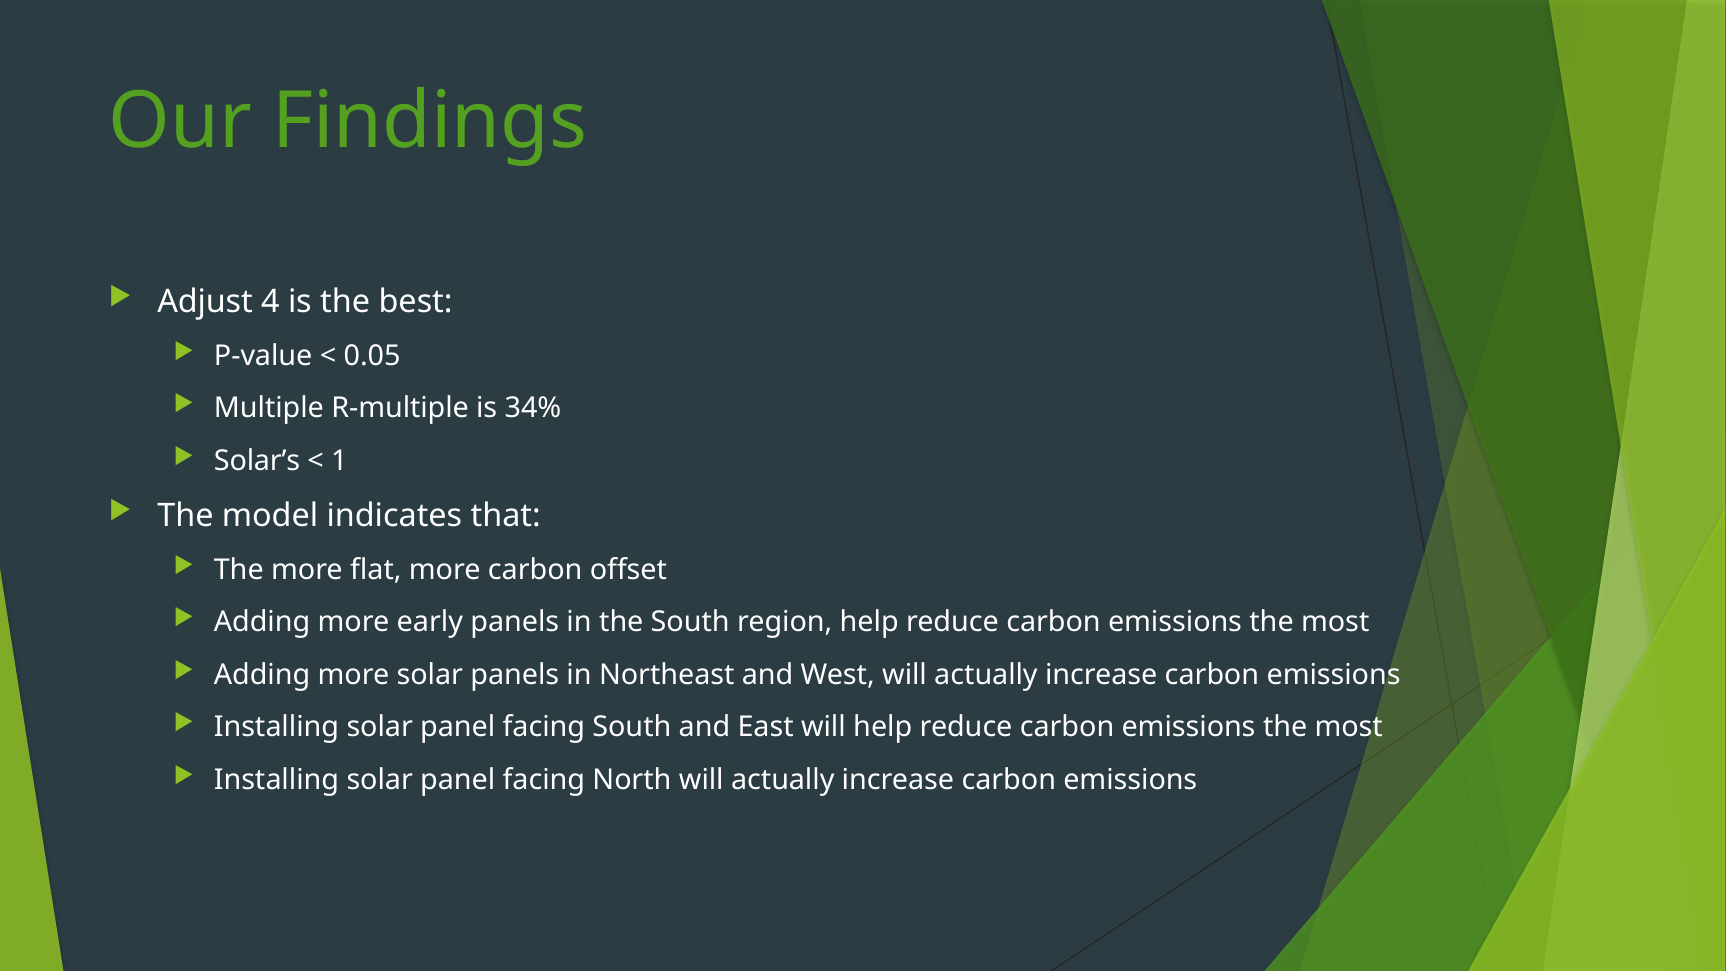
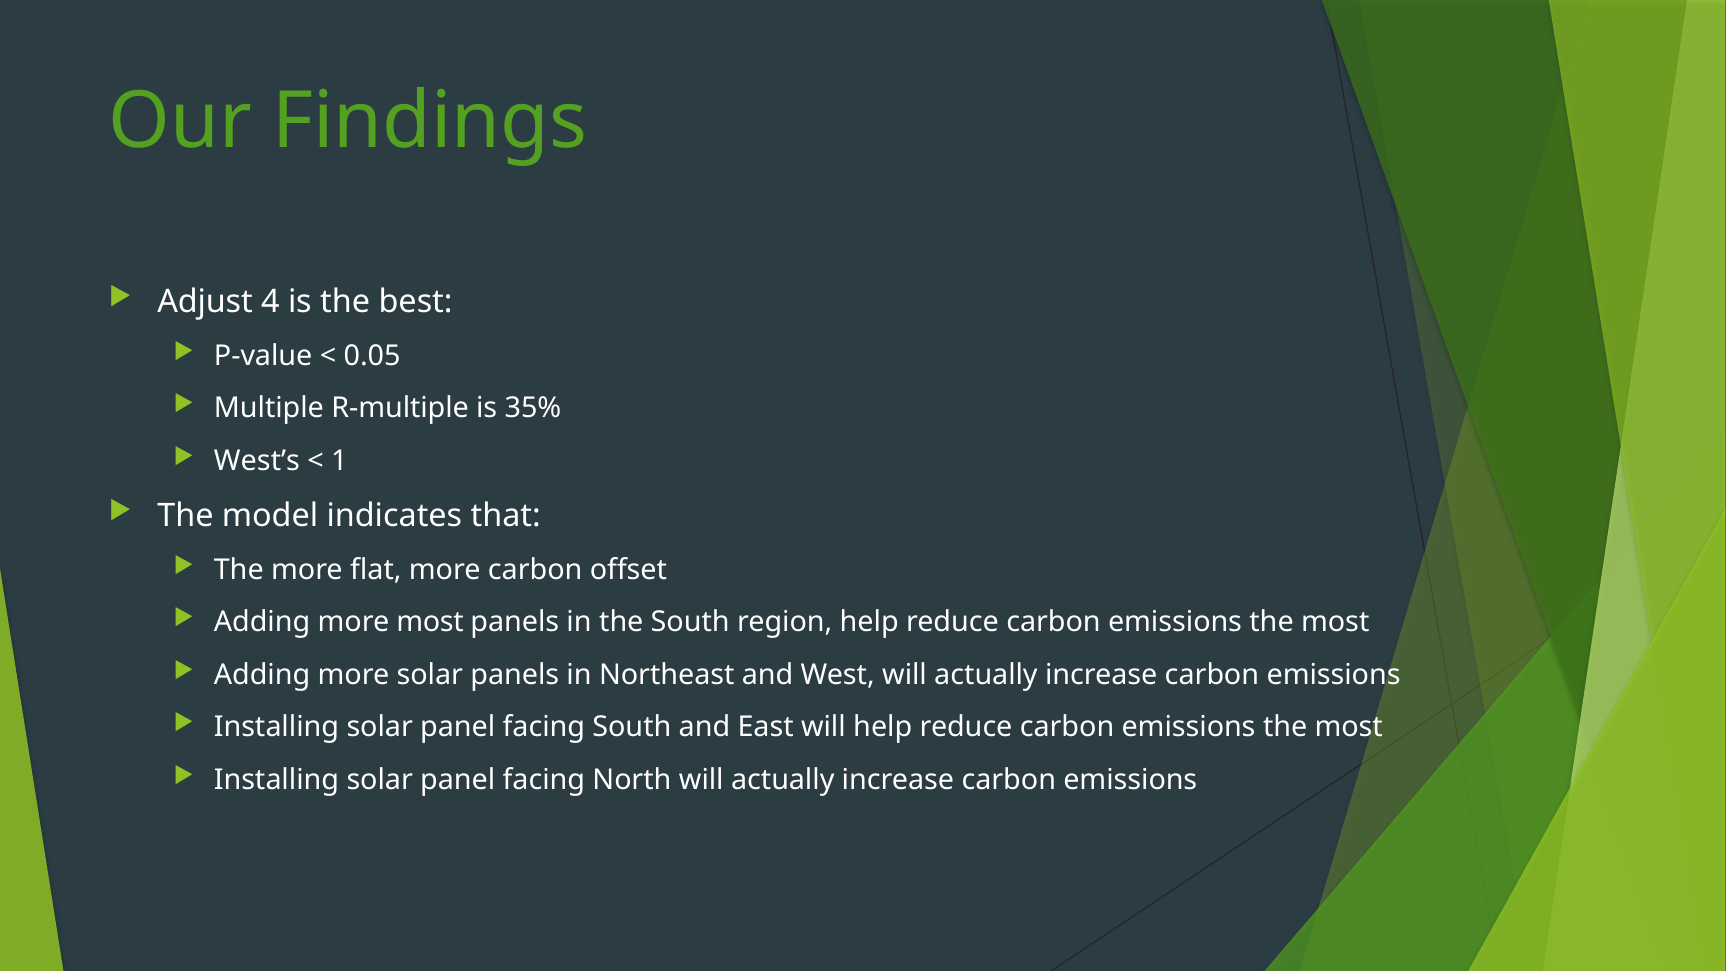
34%: 34% -> 35%
Solar’s: Solar’s -> West’s
more early: early -> most
